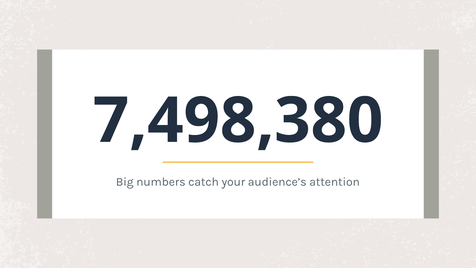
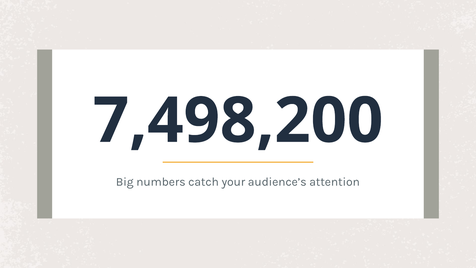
7,498,380: 7,498,380 -> 7,498,200
